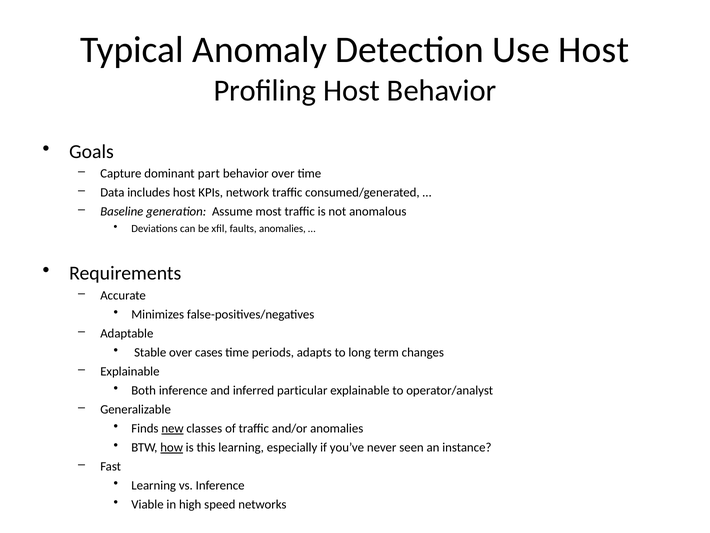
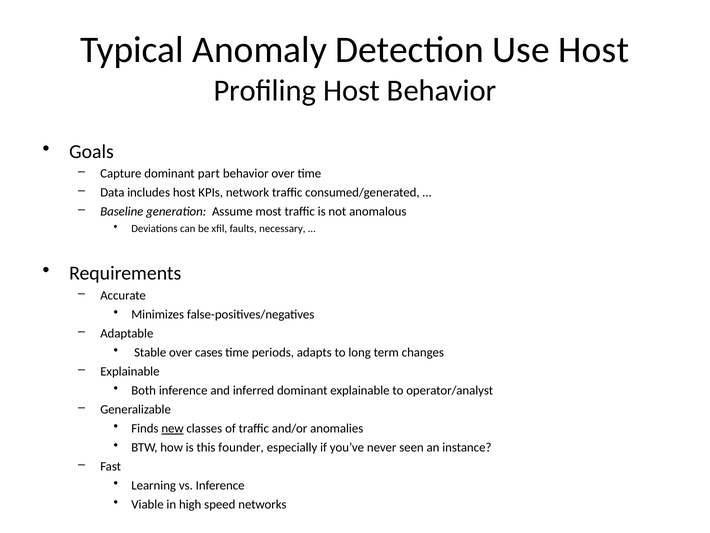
faults anomalies: anomalies -> necessary
inferred particular: particular -> dominant
how underline: present -> none
this learning: learning -> founder
